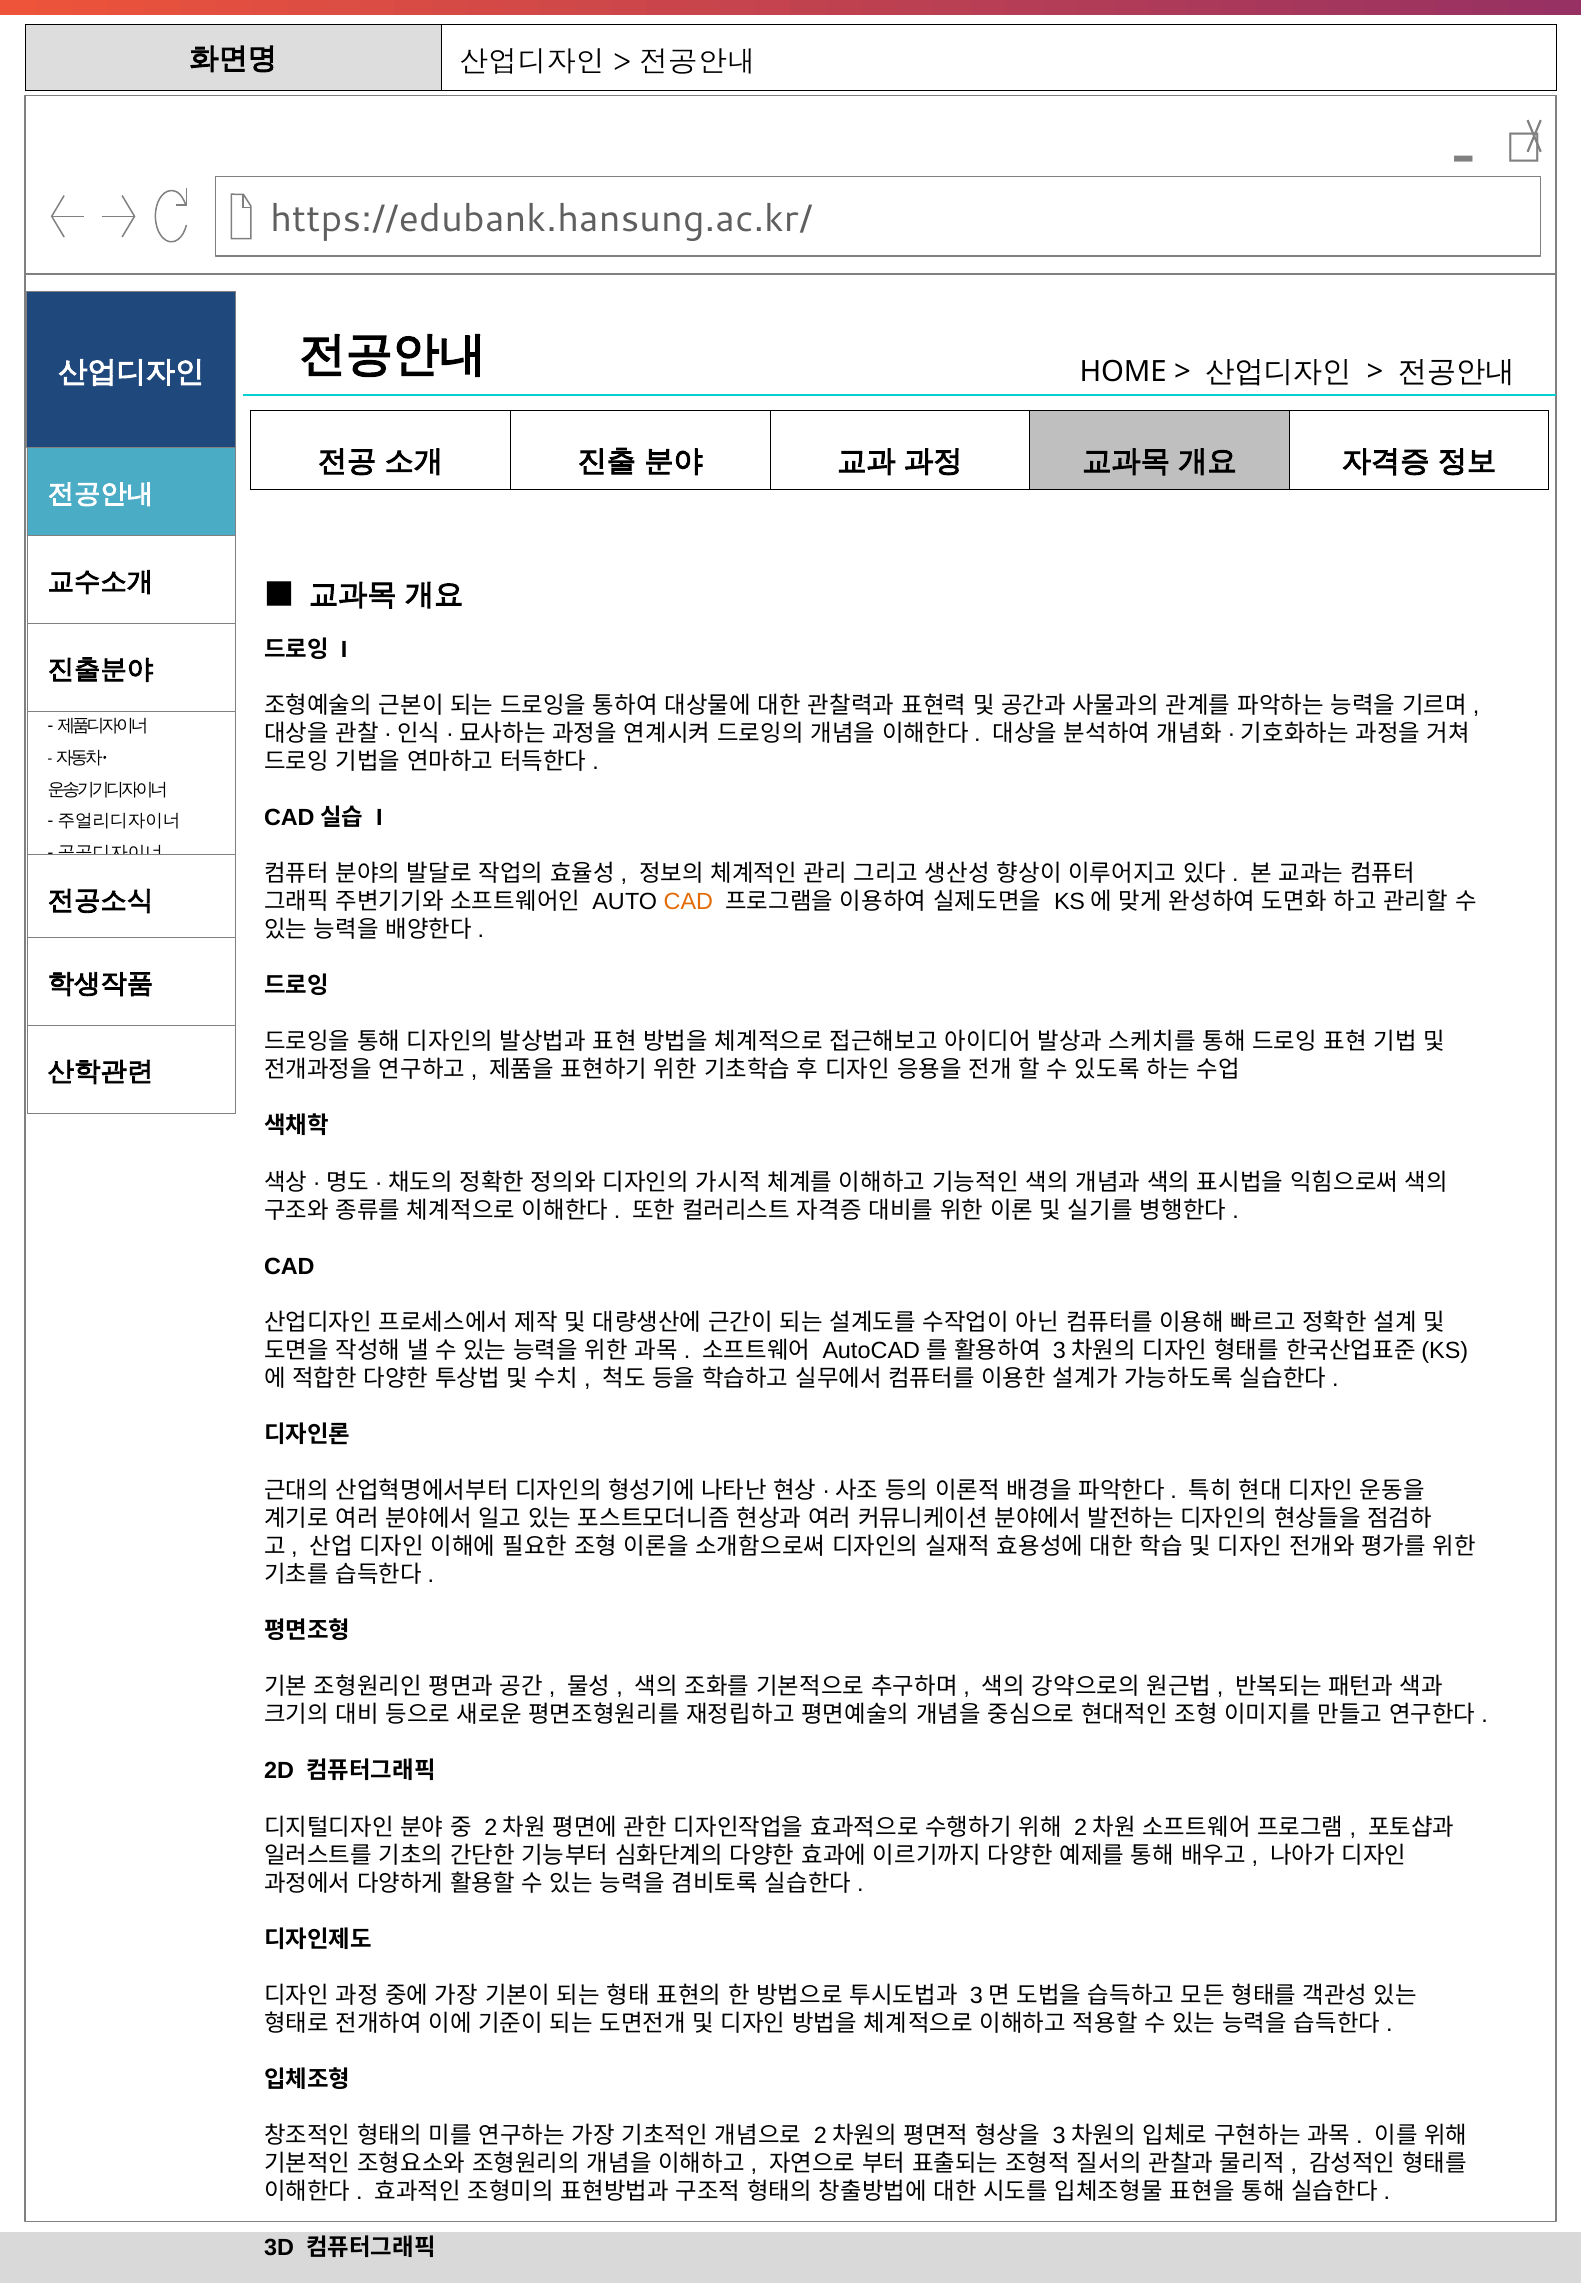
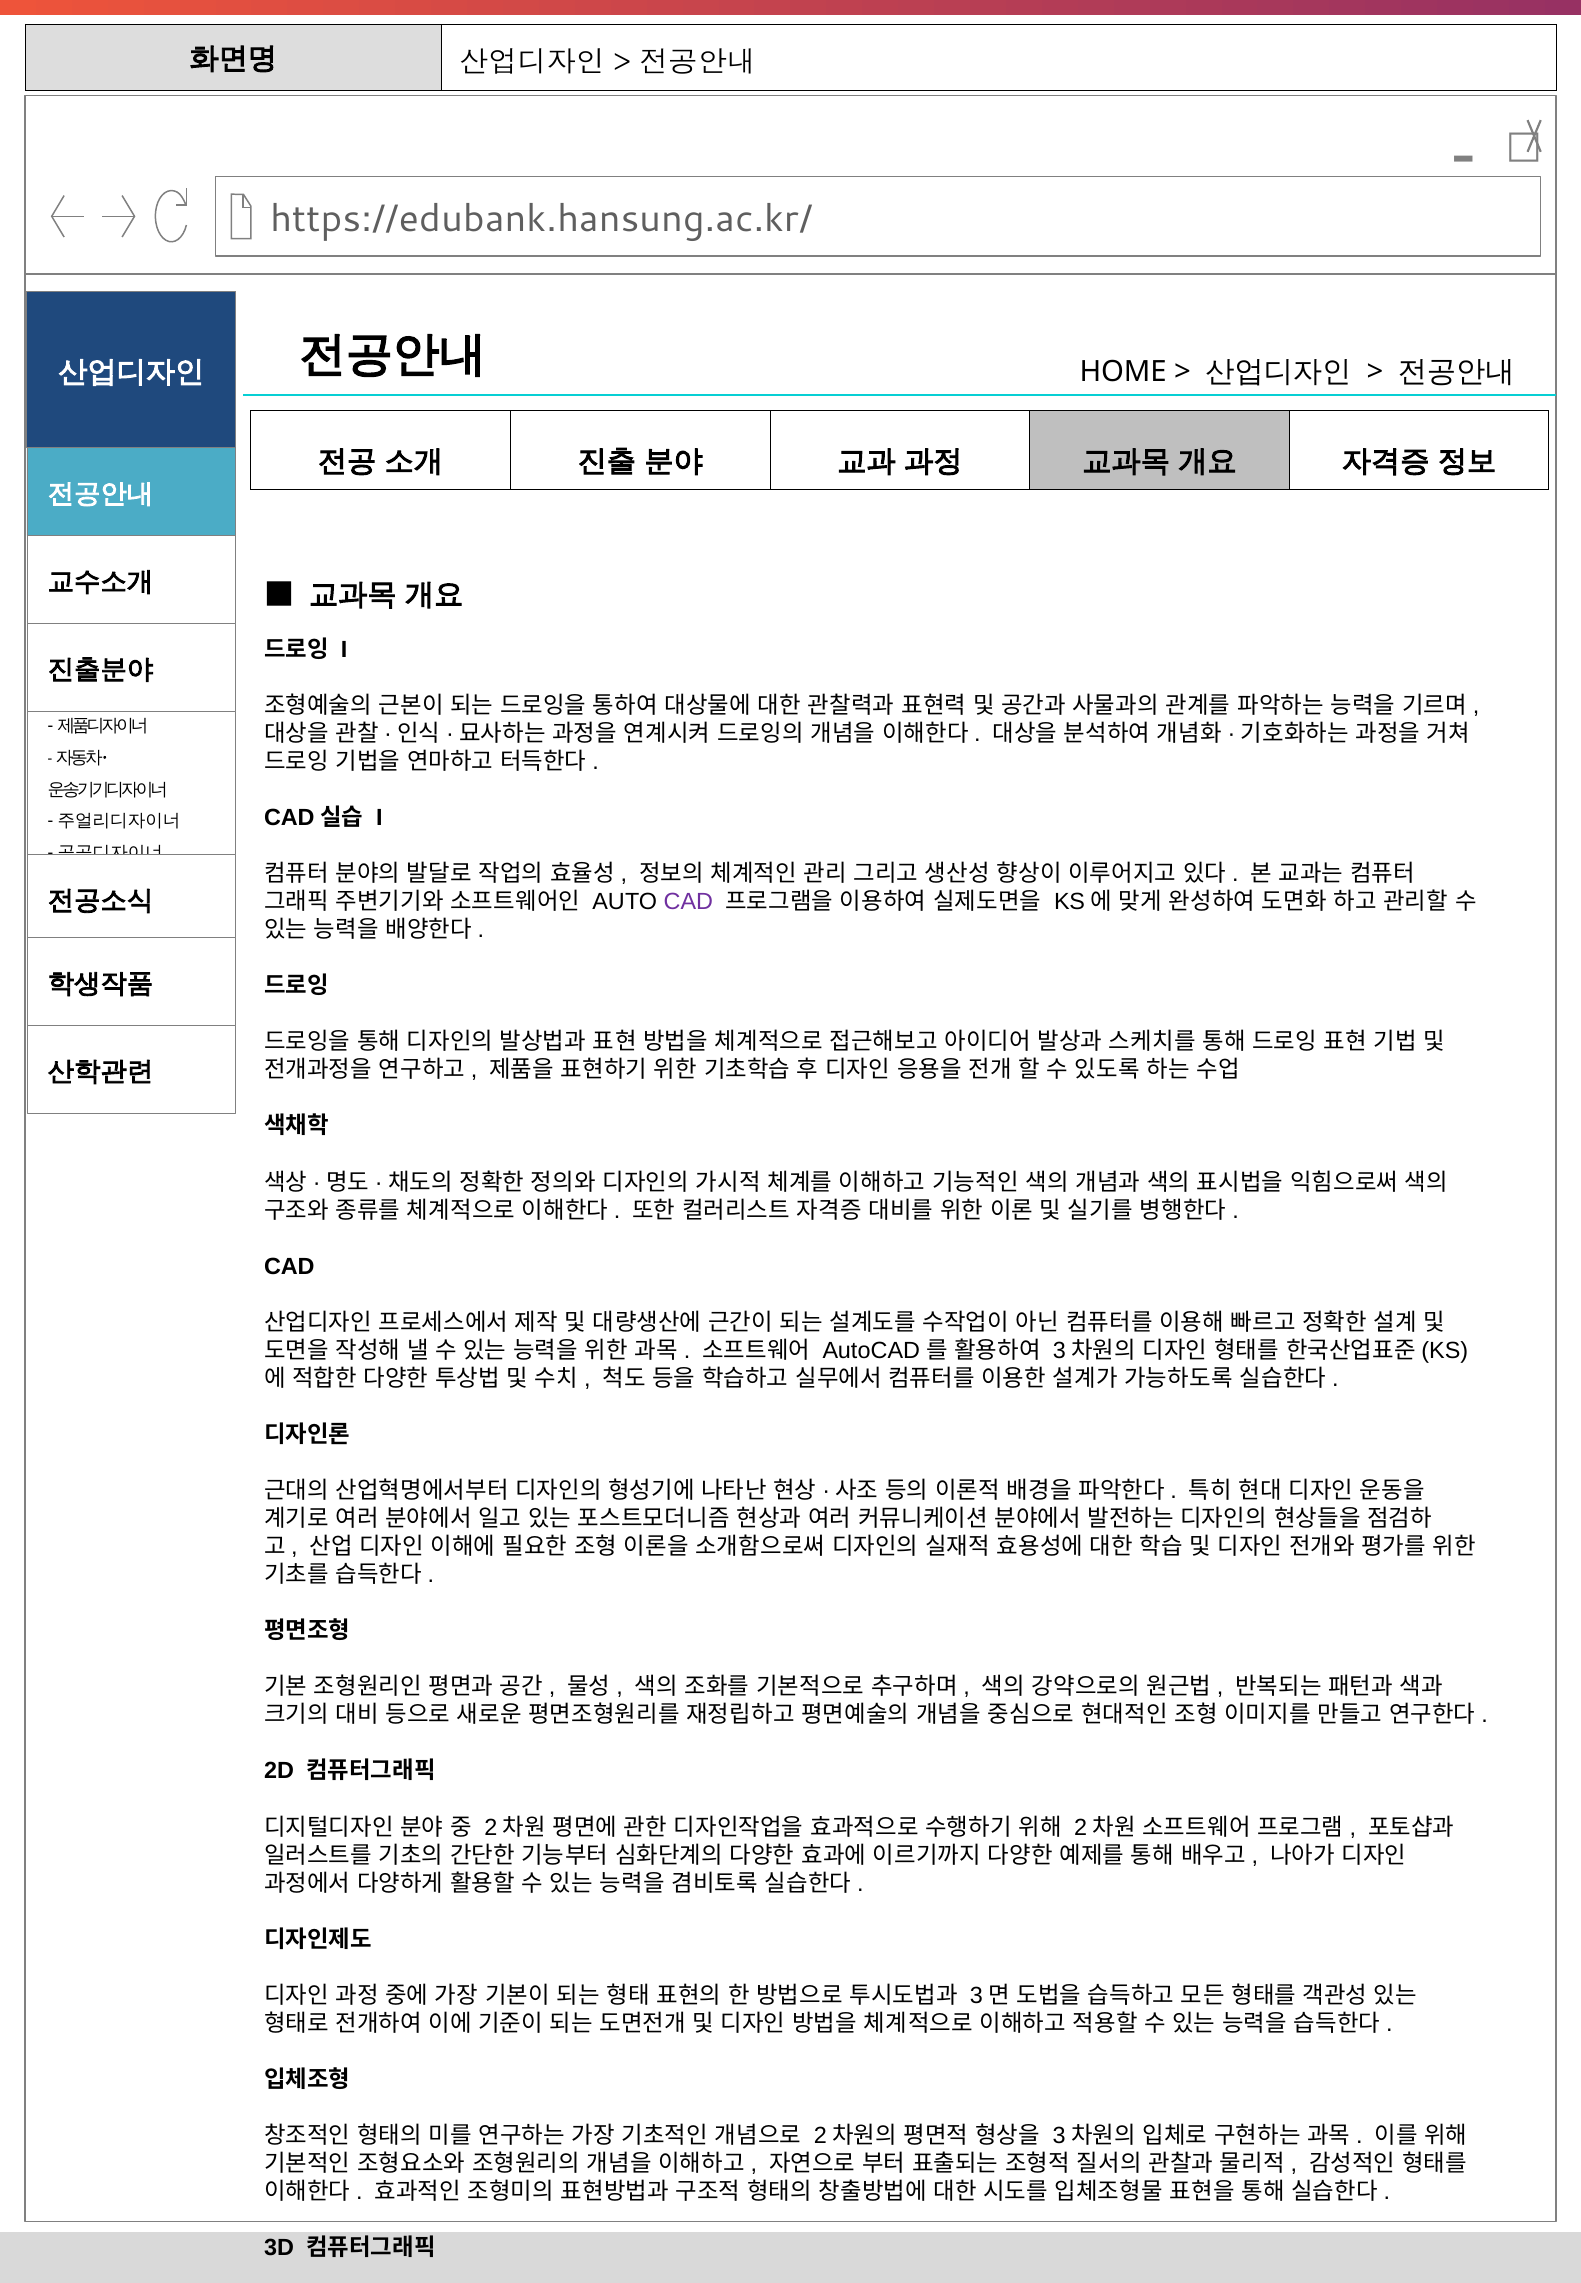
CAD at (688, 902) colour: orange -> purple
